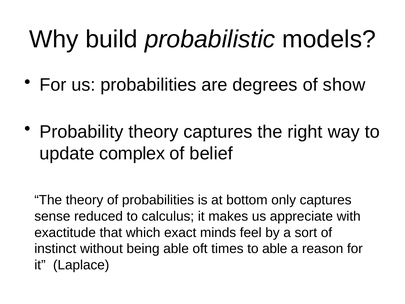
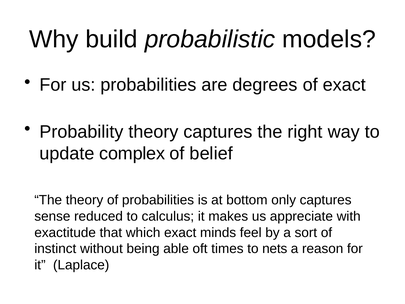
of show: show -> exact
to able: able -> nets
